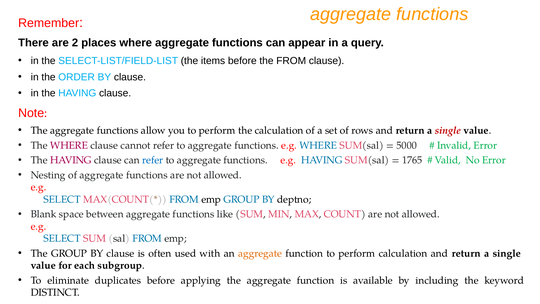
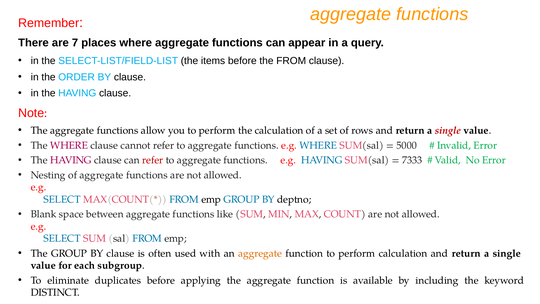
2: 2 -> 7
refer at (153, 160) colour: blue -> red
1765: 1765 -> 7333
